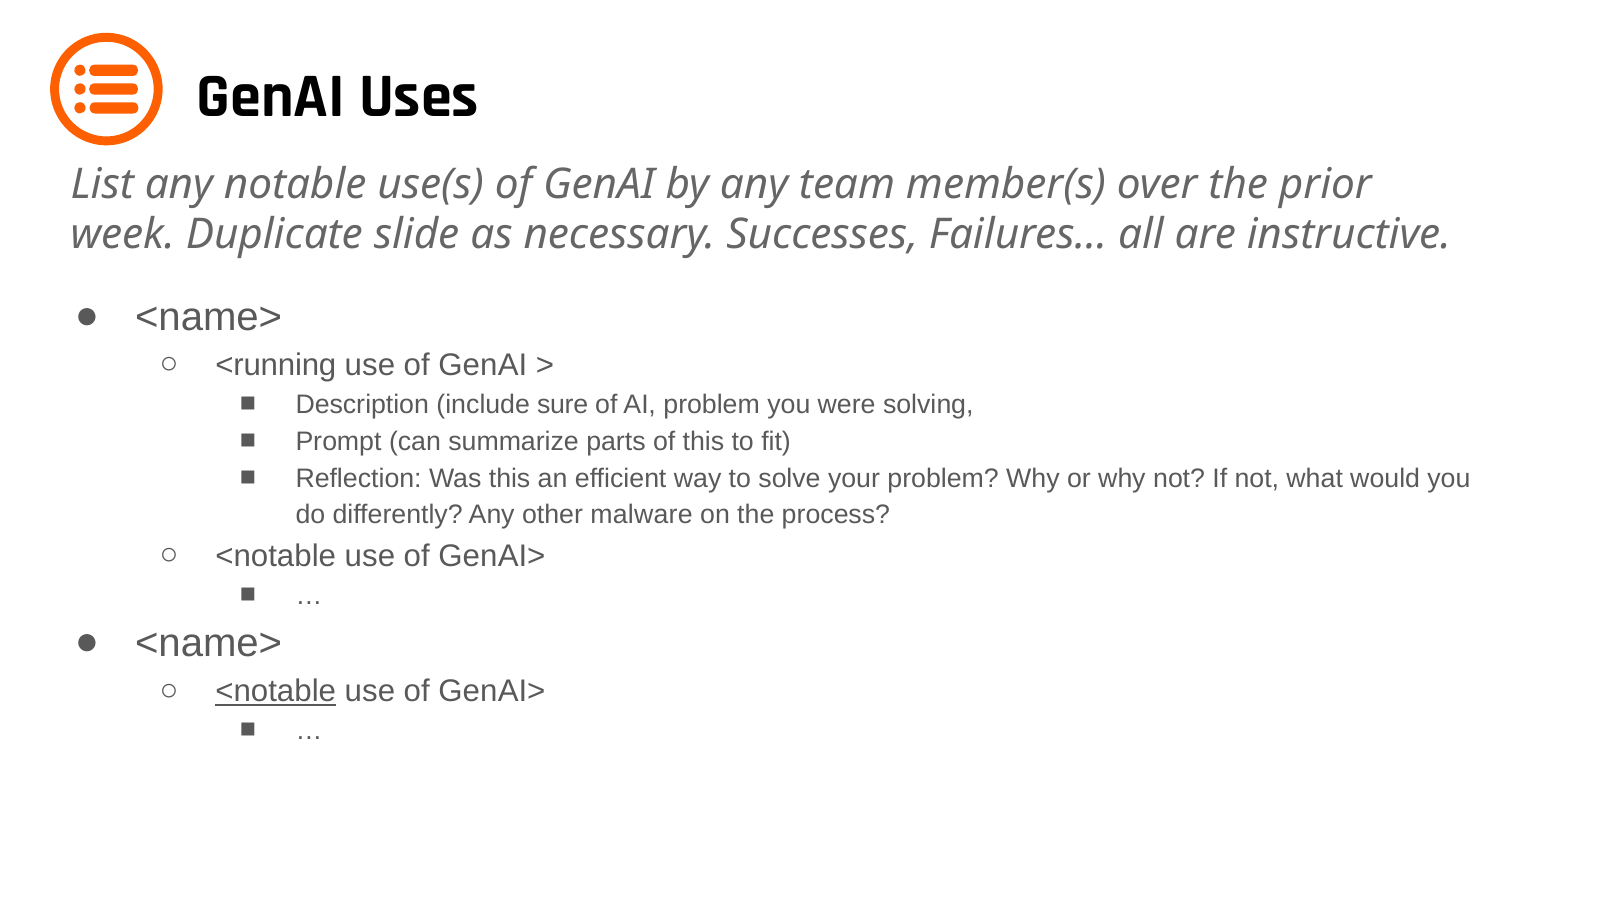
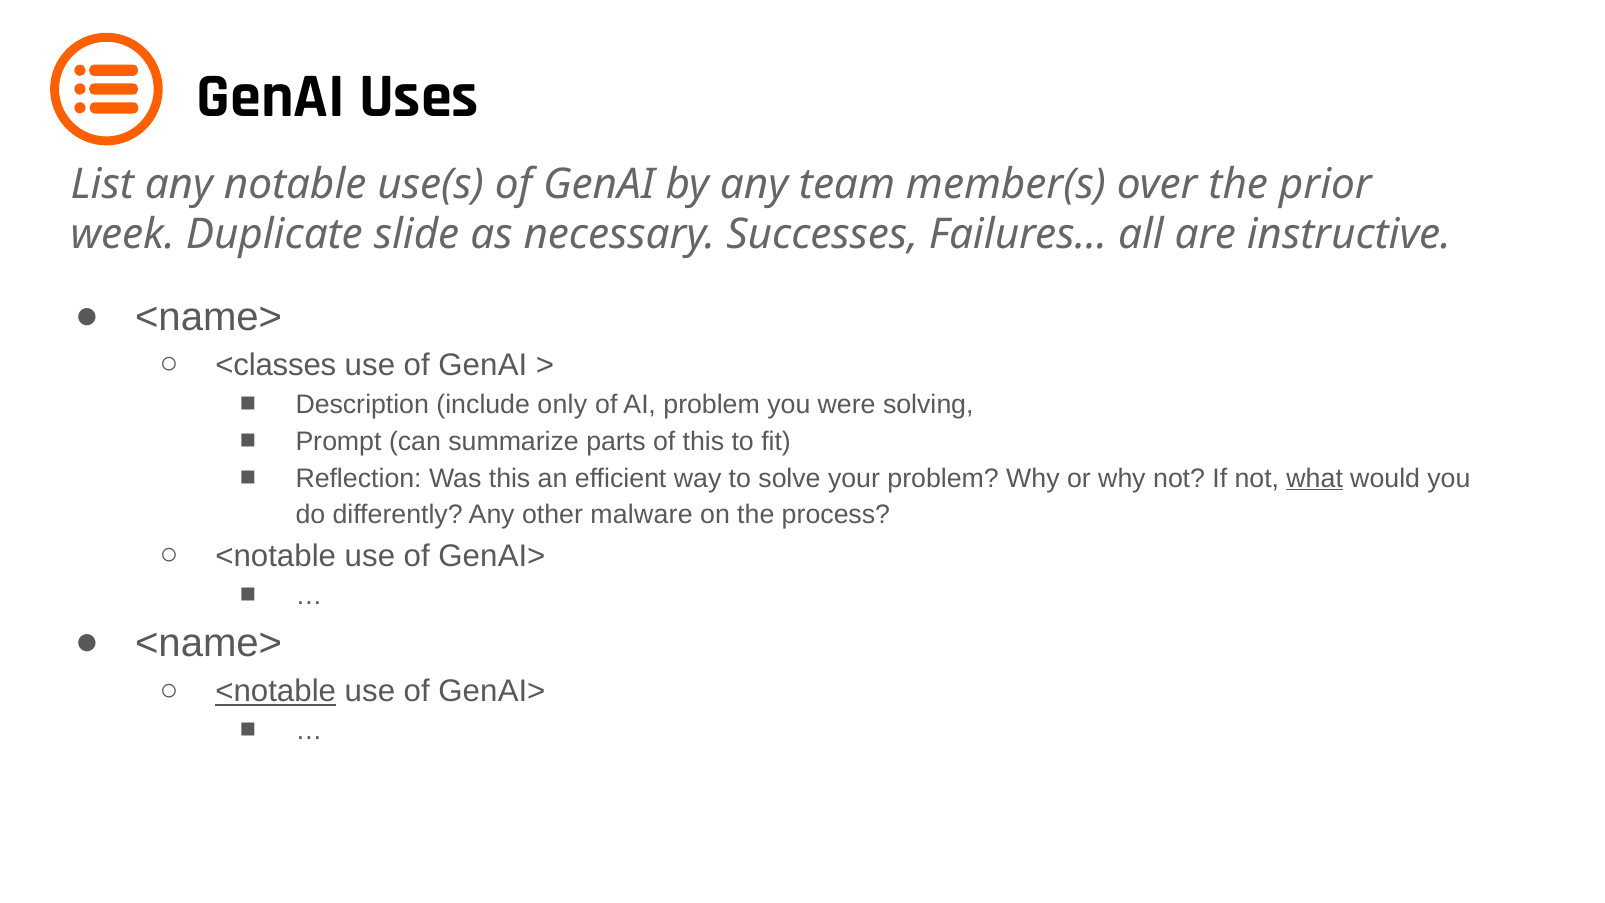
<running: <running -> <classes
sure: sure -> only
what underline: none -> present
